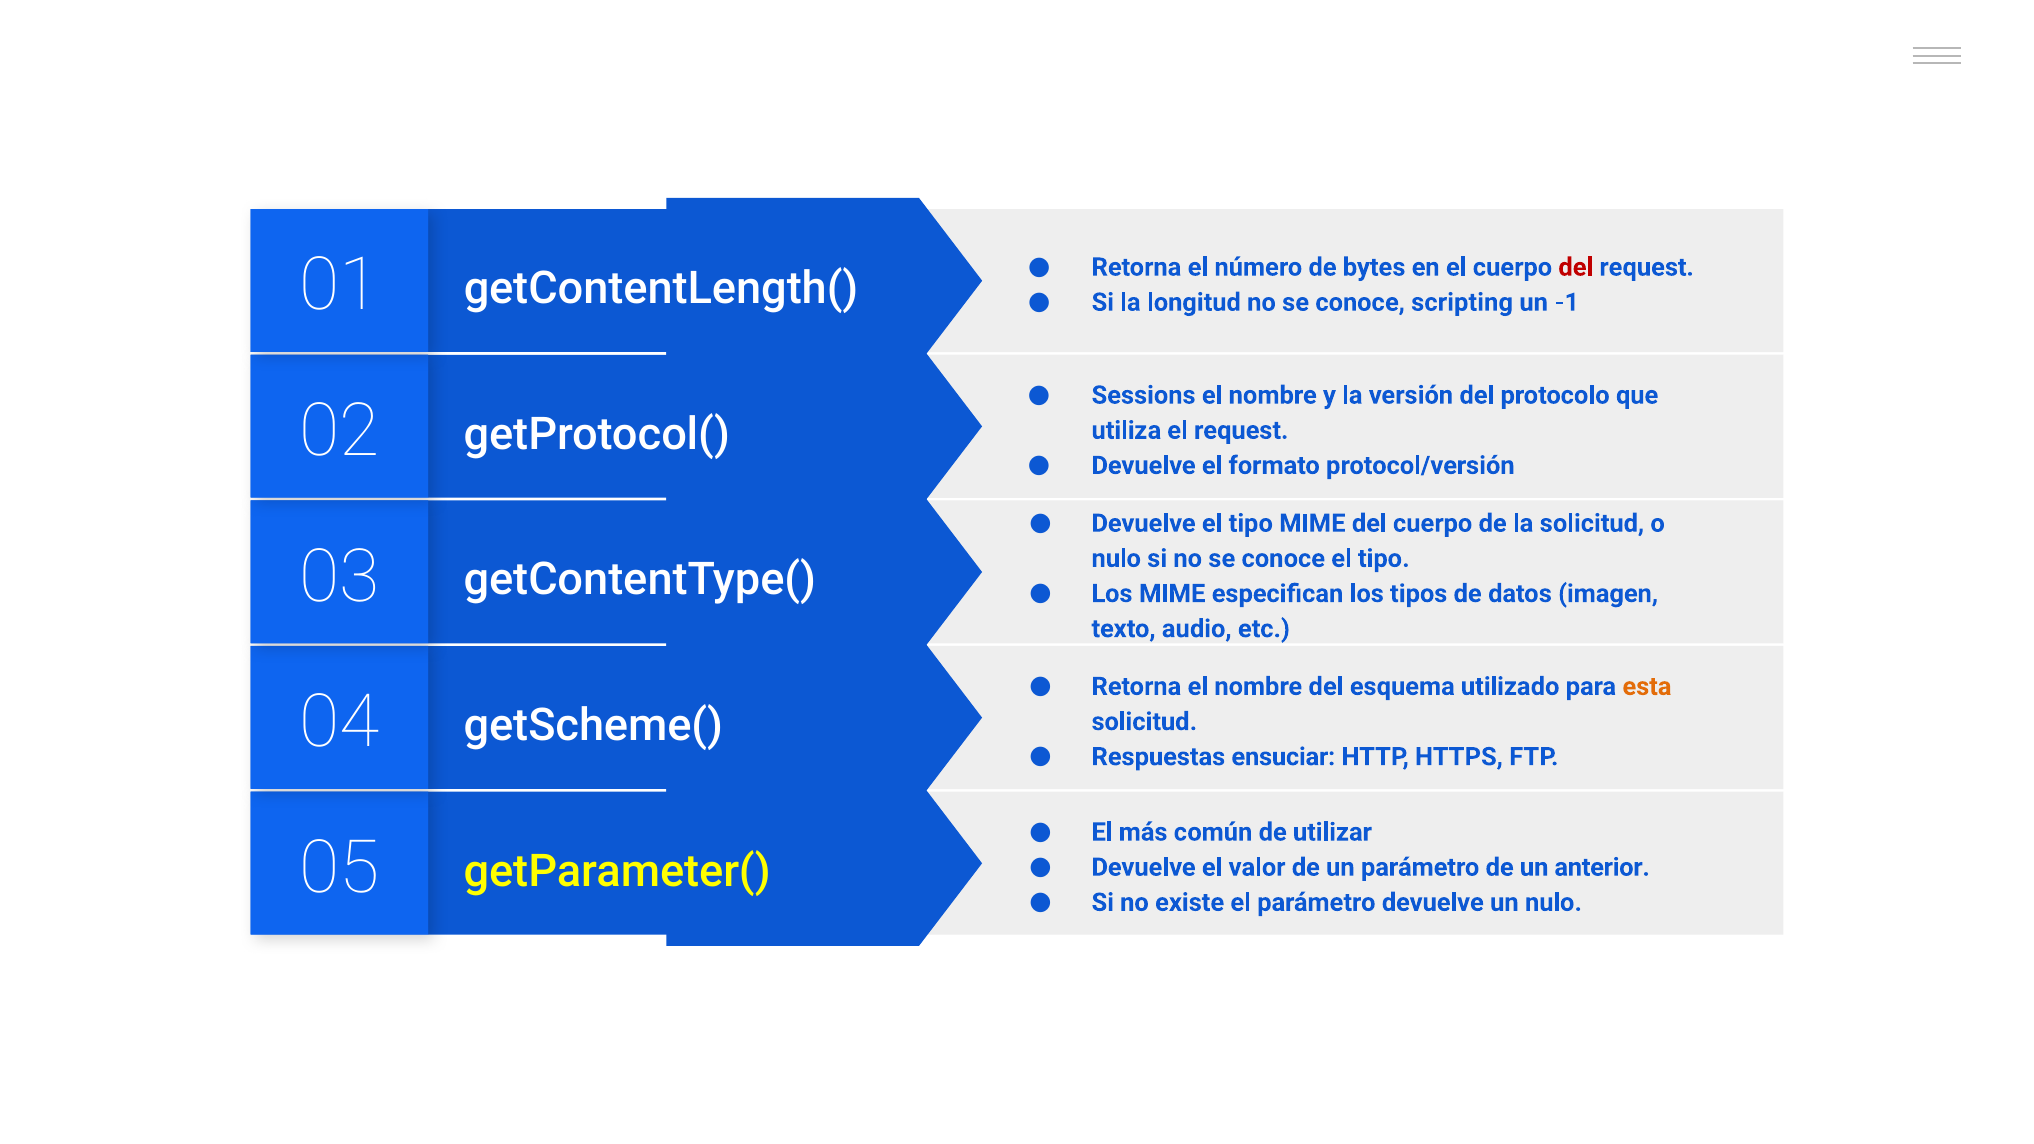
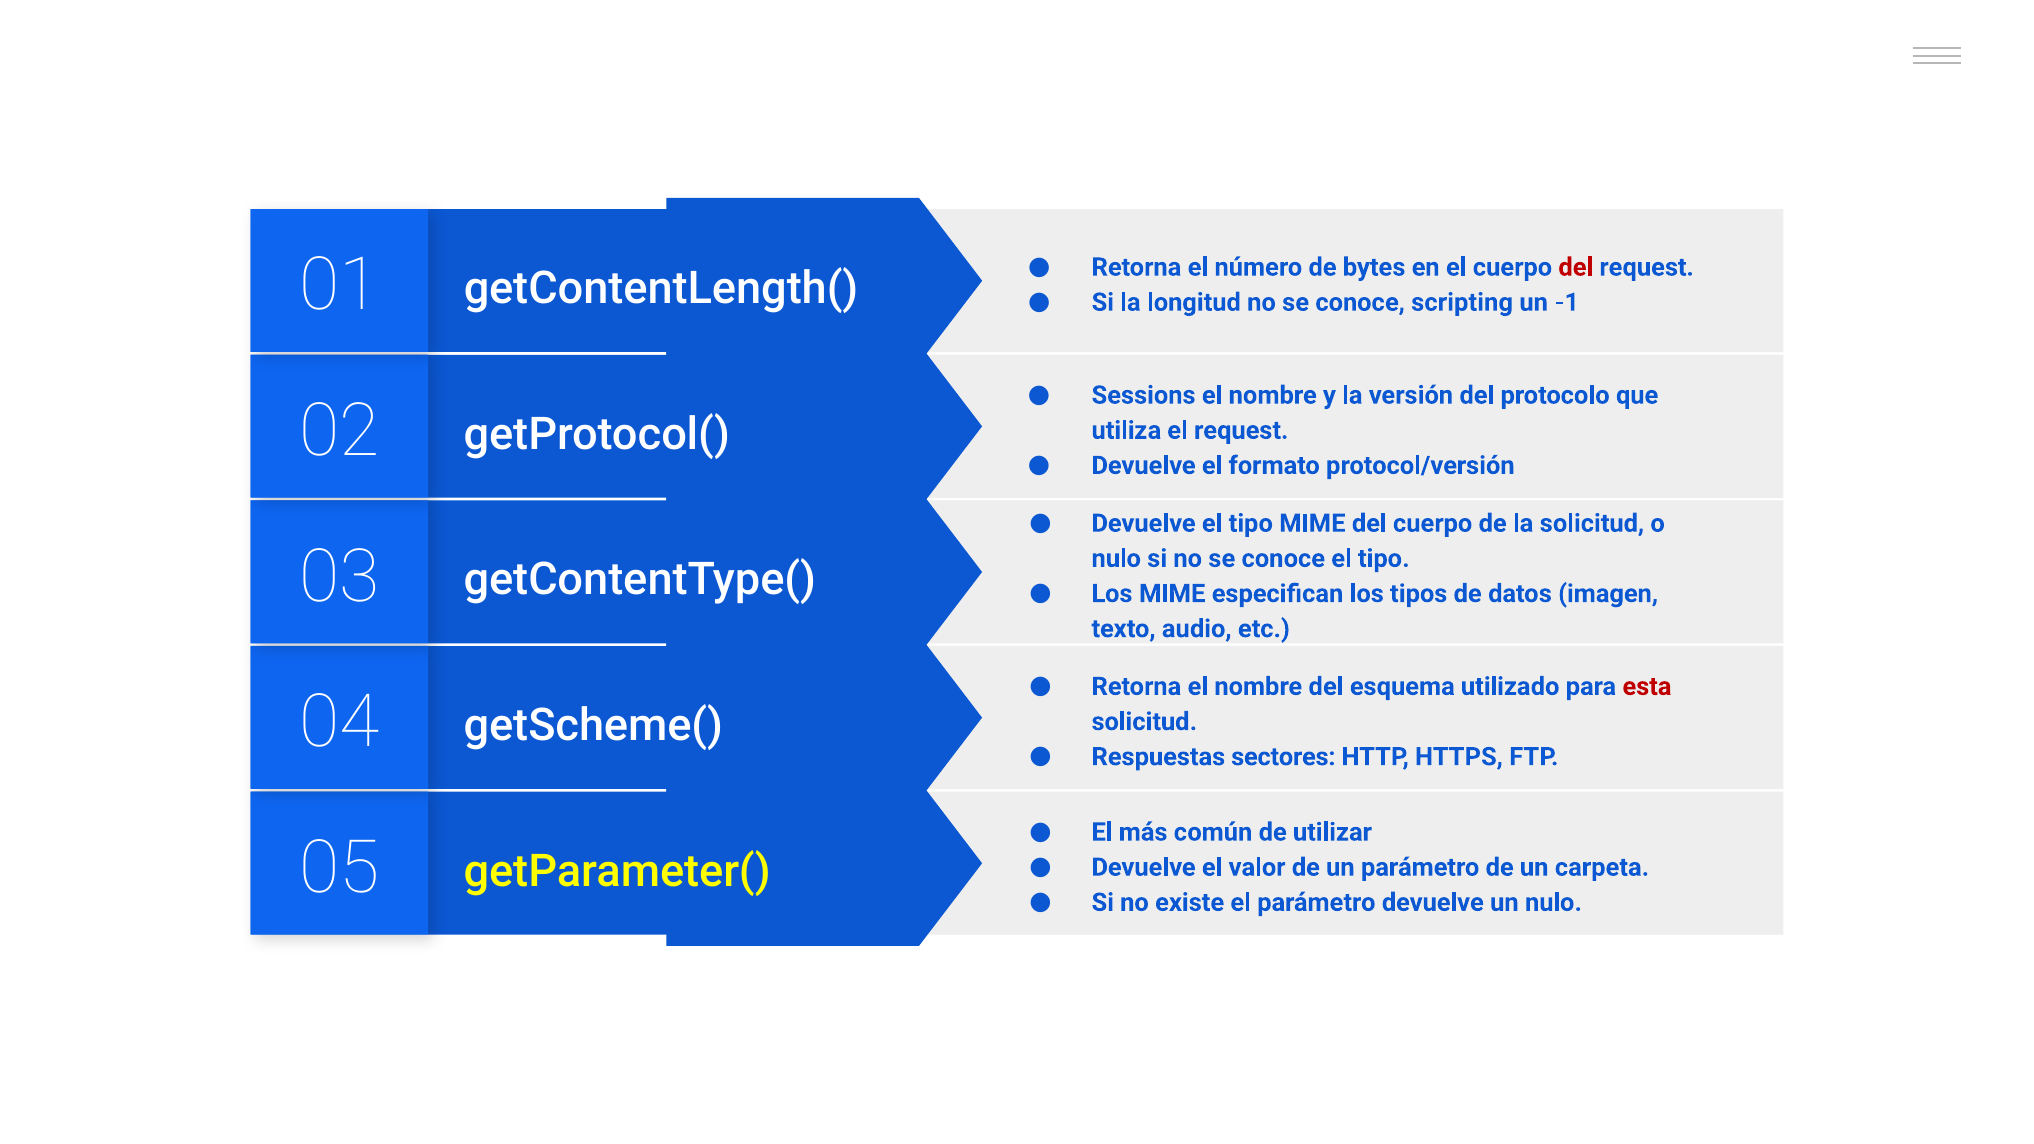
esta colour: orange -> red
ensuciar: ensuciar -> sectores
anterior: anterior -> carpeta
